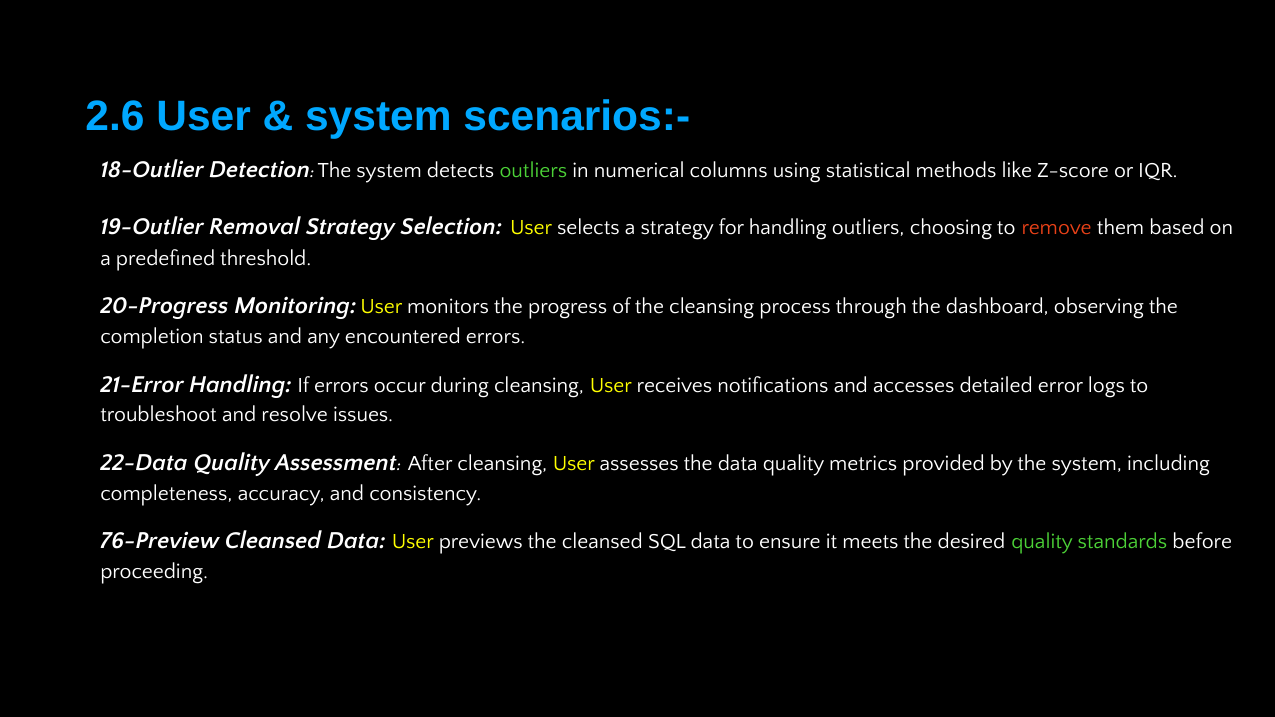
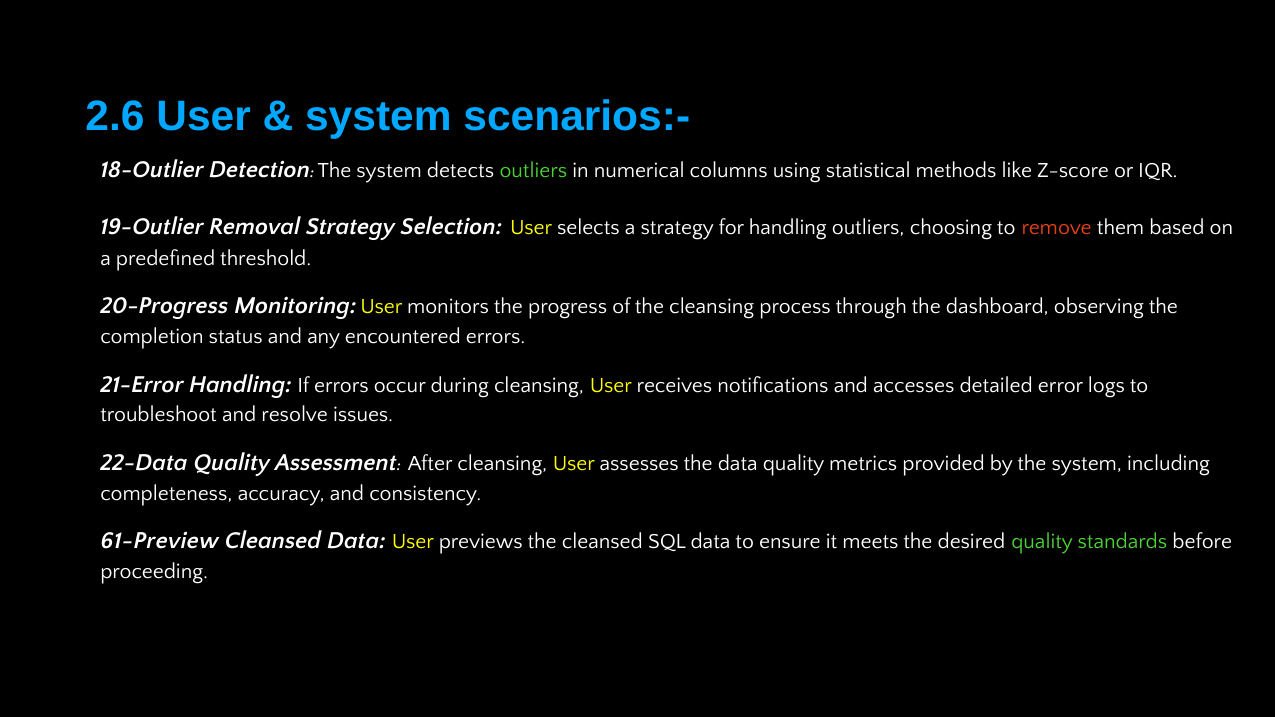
76-Preview: 76-Preview -> 61-Preview
